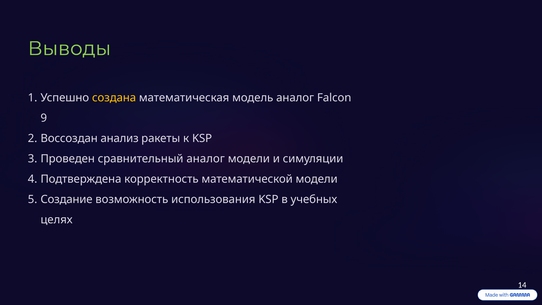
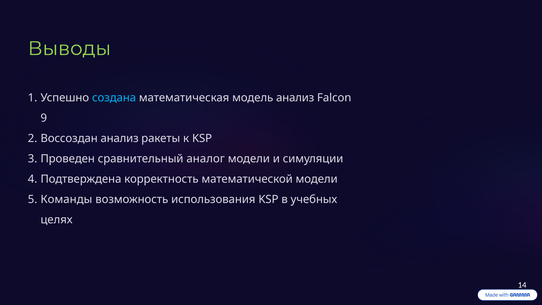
создана colour: yellow -> light blue
модель аналог: аналог -> анализ
Создание: Создание -> Команды
